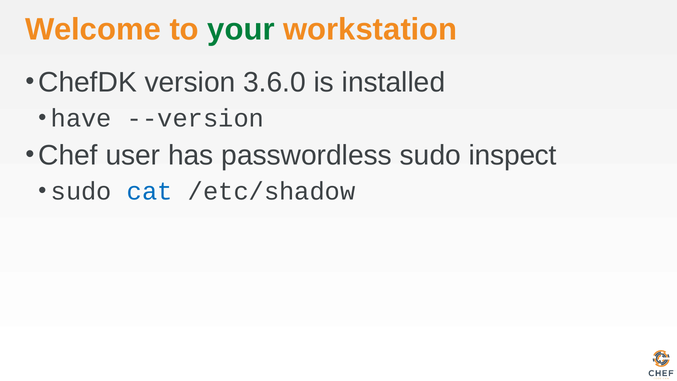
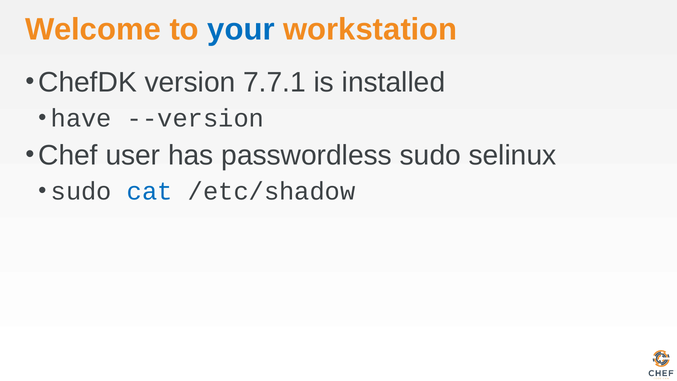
your colour: green -> blue
3.6.0: 3.6.0 -> 7.7.1
inspect: inspect -> selinux
